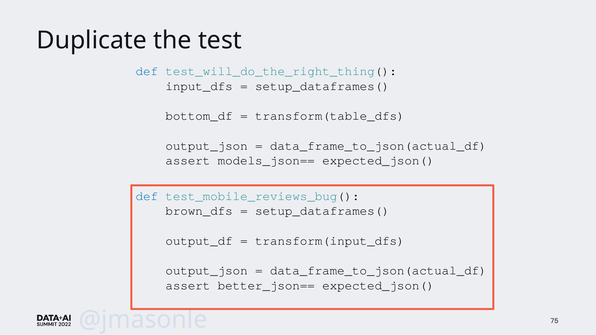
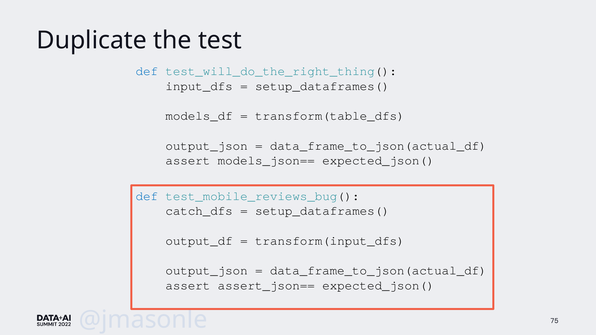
bottom_df: bottom_df -> models_df
brown_dfs: brown_dfs -> catch_dfs
better_json==: better_json== -> assert_json==
